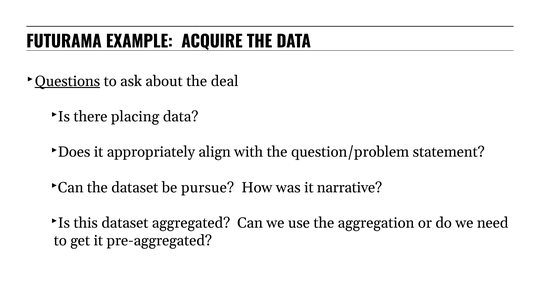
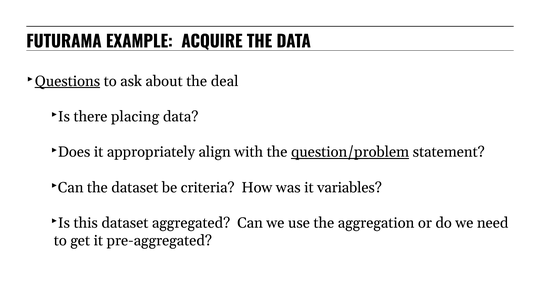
question/problem underline: none -> present
pursue: pursue -> criteria
narrative: narrative -> variables
